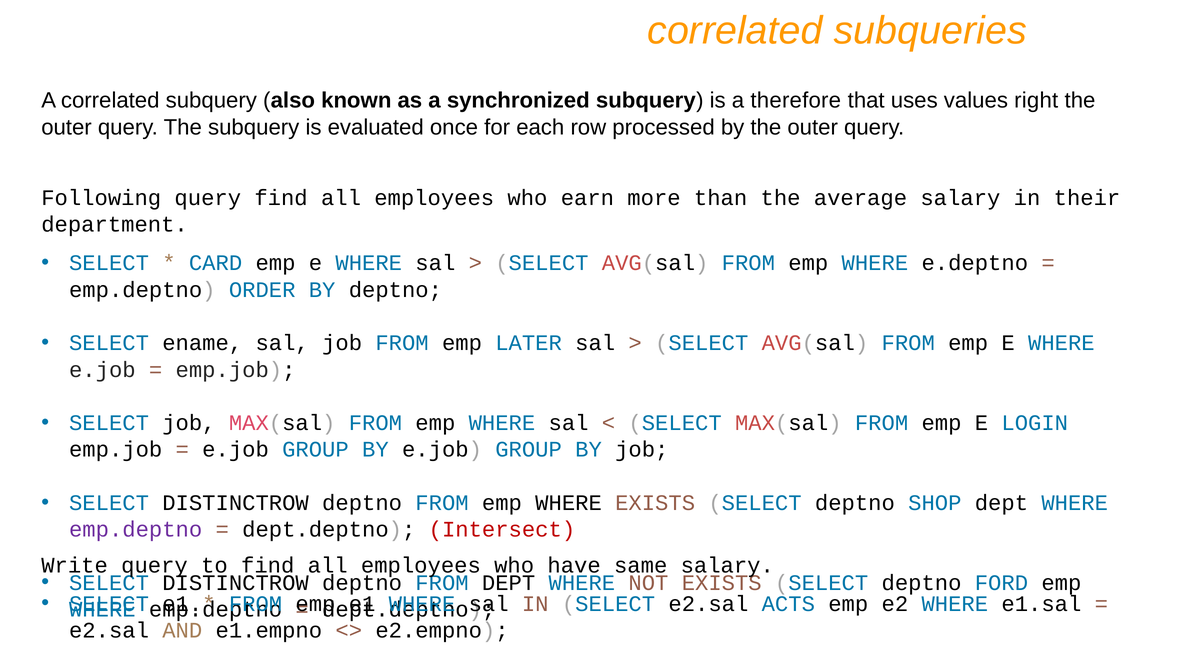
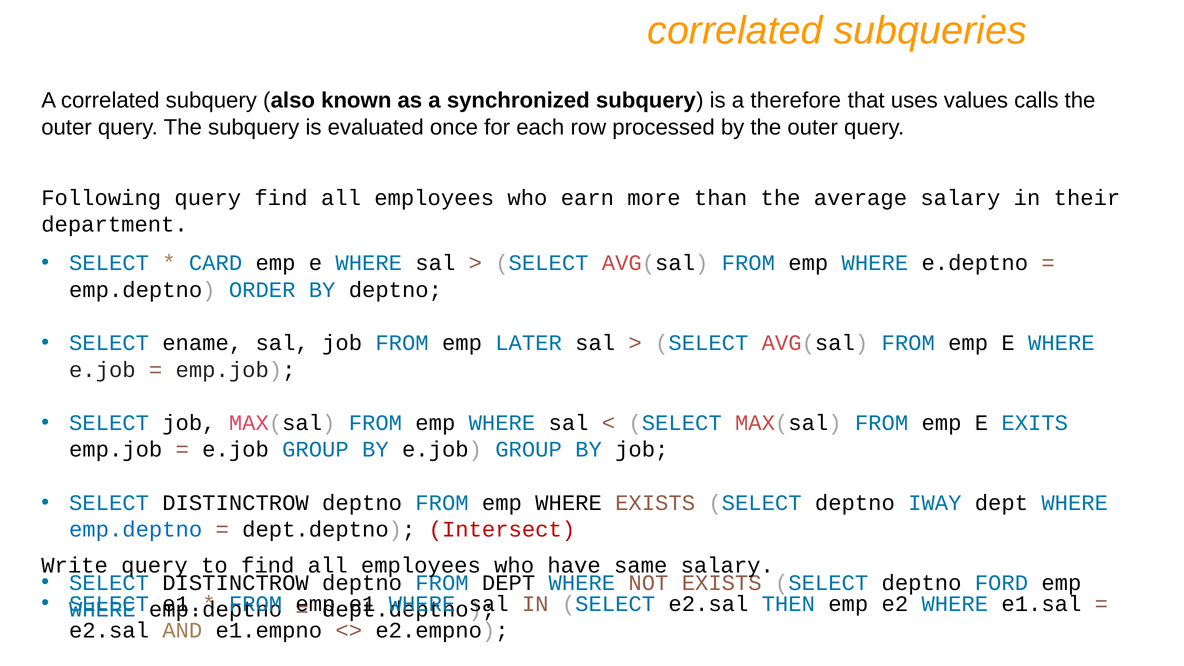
right: right -> calls
LOGIN: LOGIN -> EXITS
SHOP: SHOP -> IWAY
emp.deptno at (136, 530) colour: purple -> blue
ACTS: ACTS -> THEN
